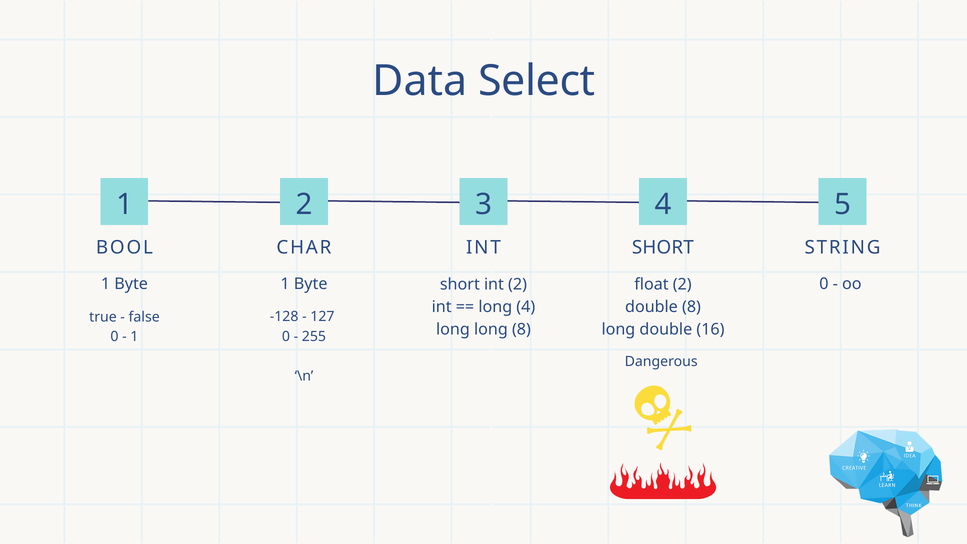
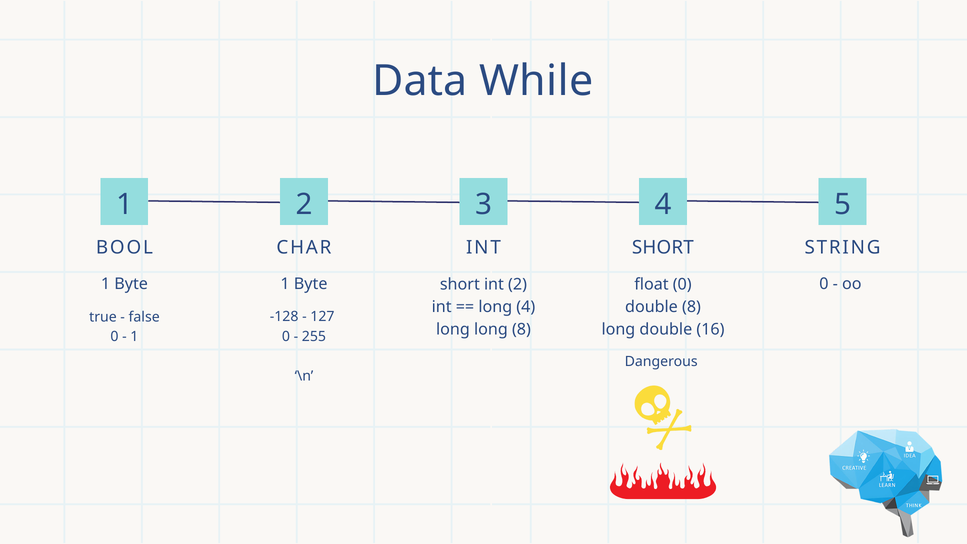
Select: Select -> While
float 2: 2 -> 0
